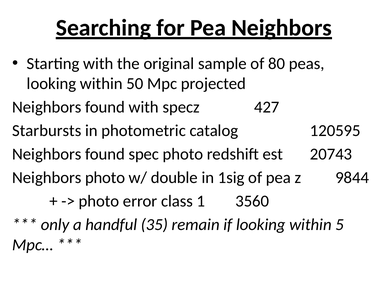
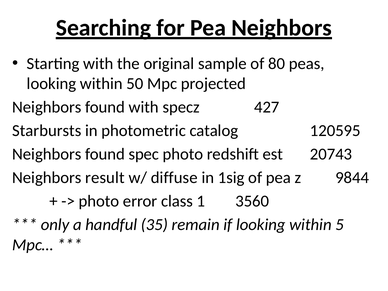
Neighbors photo: photo -> result
double: double -> diffuse
